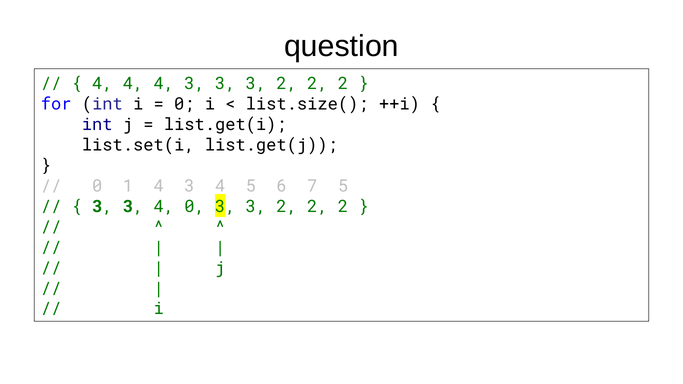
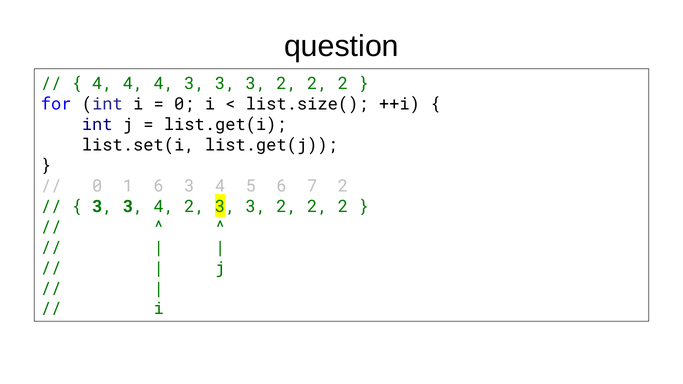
1 4: 4 -> 6
7 5: 5 -> 2
4 0: 0 -> 2
